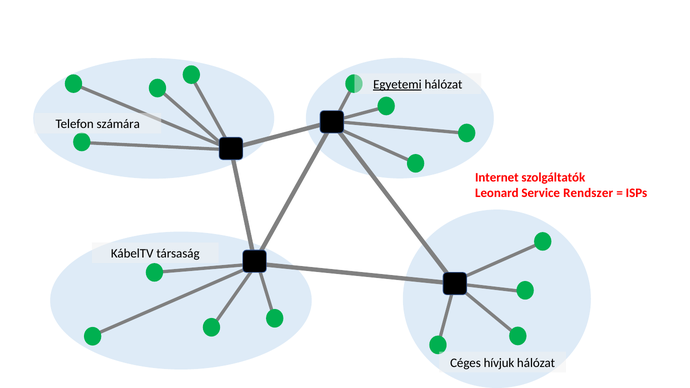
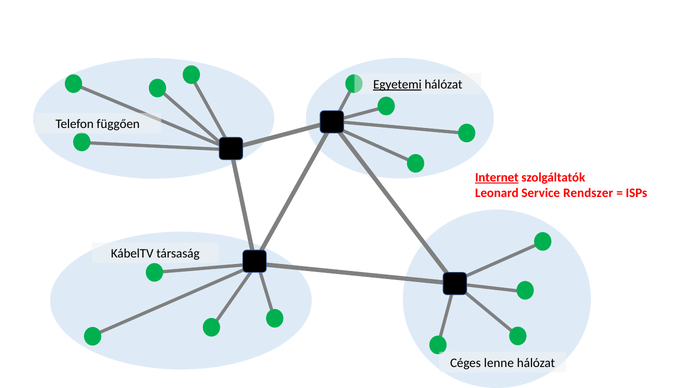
számára: számára -> függően
Internet underline: none -> present
hívjuk: hívjuk -> lenne
